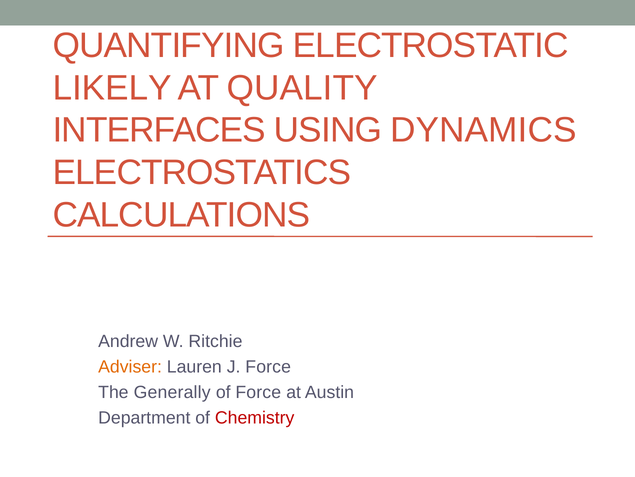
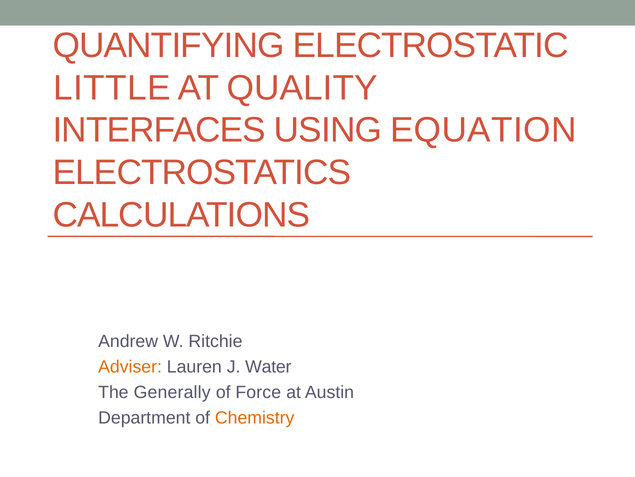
LIKELY: LIKELY -> LITTLE
DYNAMICS: DYNAMICS -> EQUATION
J Force: Force -> Water
Chemistry colour: red -> orange
